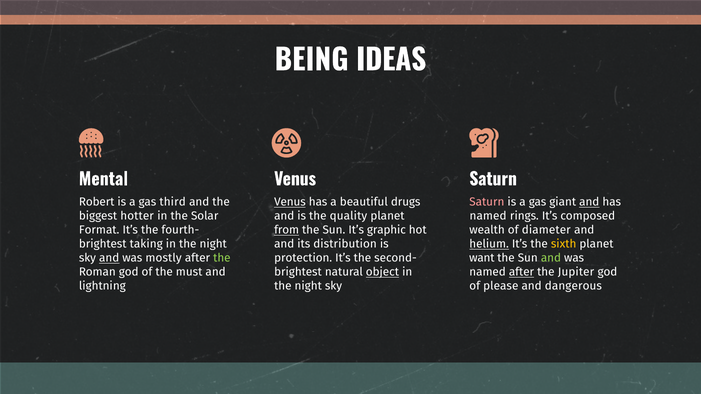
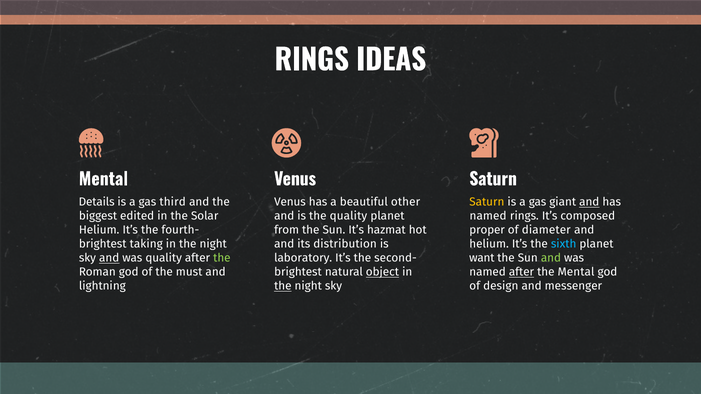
BEING at (312, 61): BEING -> RINGS
Robert: Robert -> Details
Venus at (290, 202) underline: present -> none
drugs: drugs -> other
Saturn at (487, 202) colour: pink -> yellow
hotter: hotter -> edited
Format at (99, 230): Format -> Helium
from underline: present -> none
graphic: graphic -> hazmat
wealth: wealth -> proper
helium at (489, 244) underline: present -> none
sixth colour: yellow -> light blue
was mostly: mostly -> quality
protection: protection -> laboratory
the Jupiter: Jupiter -> Mental
the at (283, 286) underline: none -> present
please: please -> design
dangerous: dangerous -> messenger
